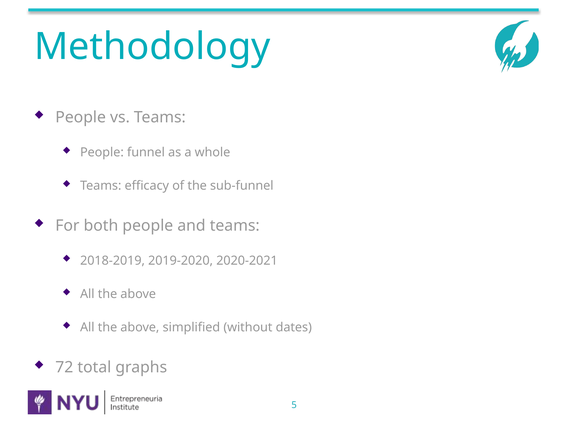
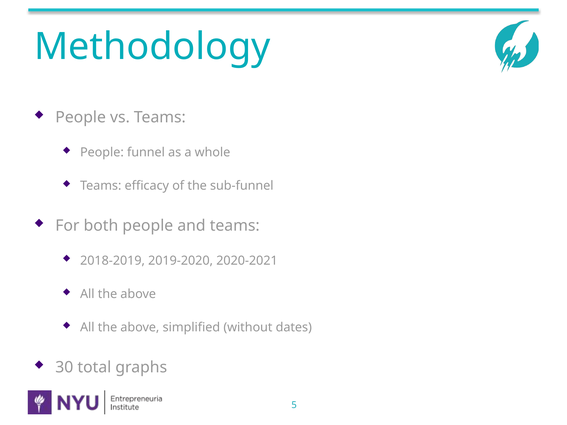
72: 72 -> 30
